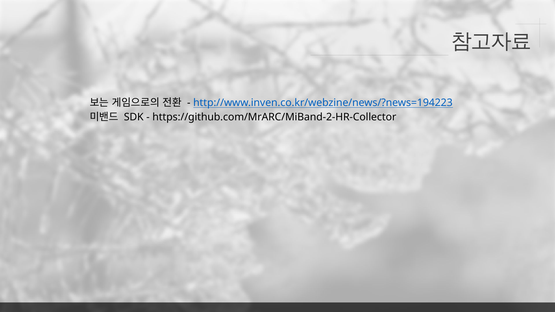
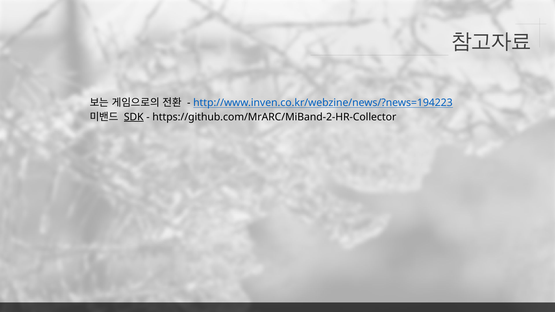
SDK underline: none -> present
